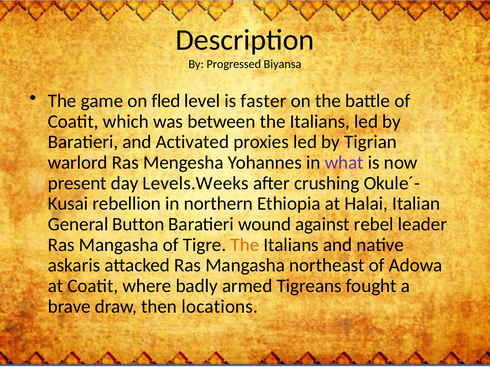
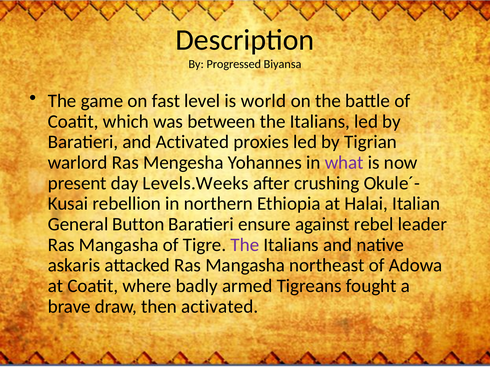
fled: fled -> fast
faster: faster -> world
wound: wound -> ensure
The at (245, 245) colour: orange -> purple
then locations: locations -> activated
